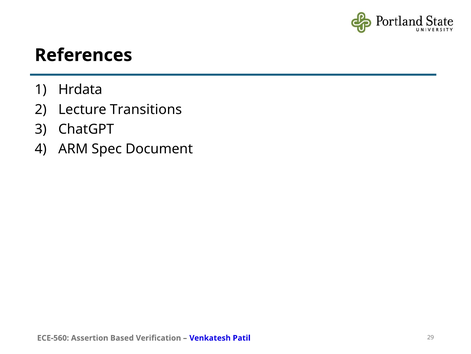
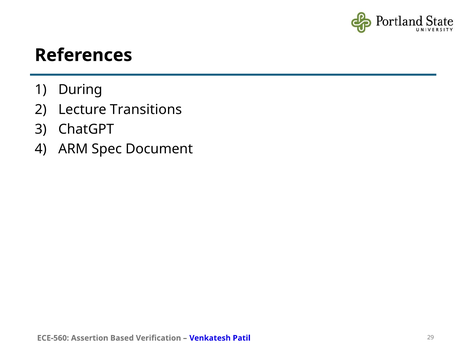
Hrdata: Hrdata -> During
